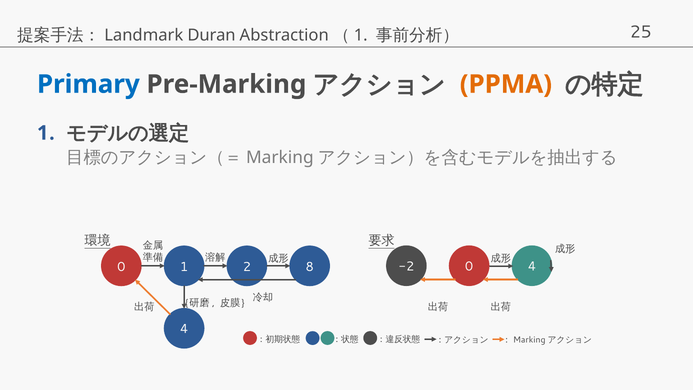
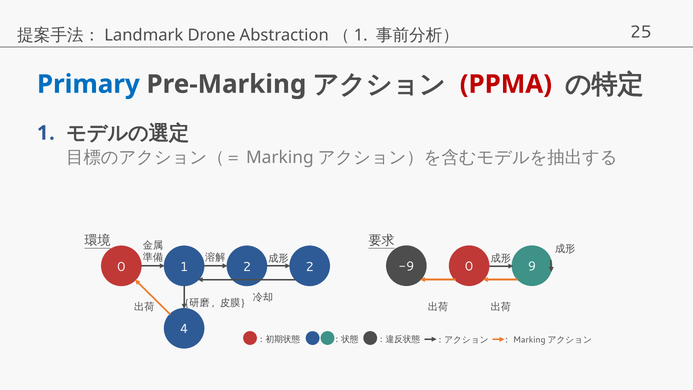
Duran: Duran -> Drone
PPMA colour: orange -> red
-2: -2 -> -9
0 4: 4 -> 9
2 8: 8 -> 2
